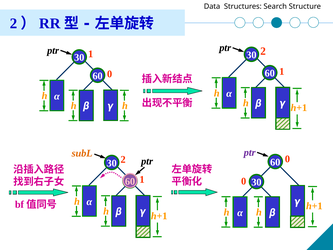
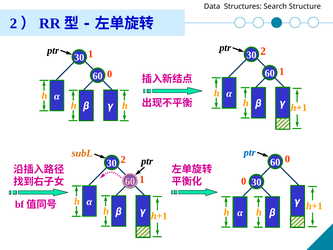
ptr at (250, 152) colour: purple -> blue
